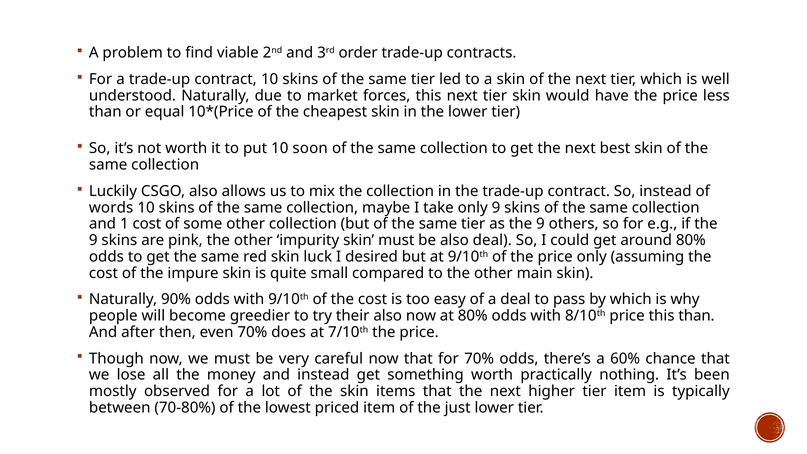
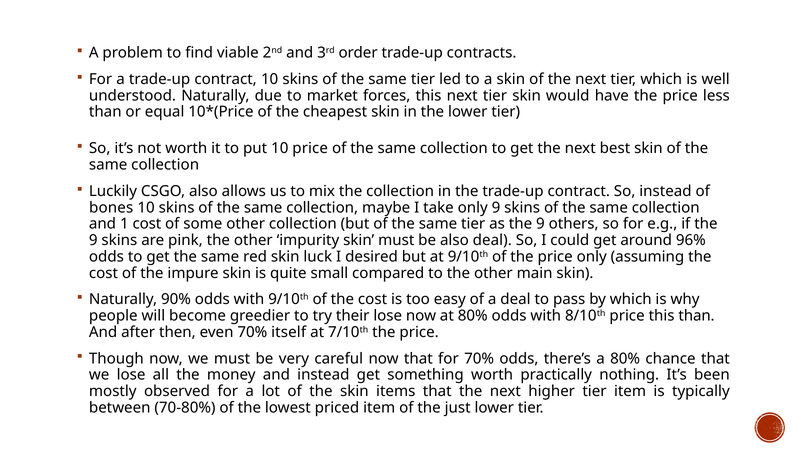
10 soon: soon -> price
words: words -> bones
around 80%: 80% -> 96%
their also: also -> lose
does: does -> itself
a 60%: 60% -> 80%
